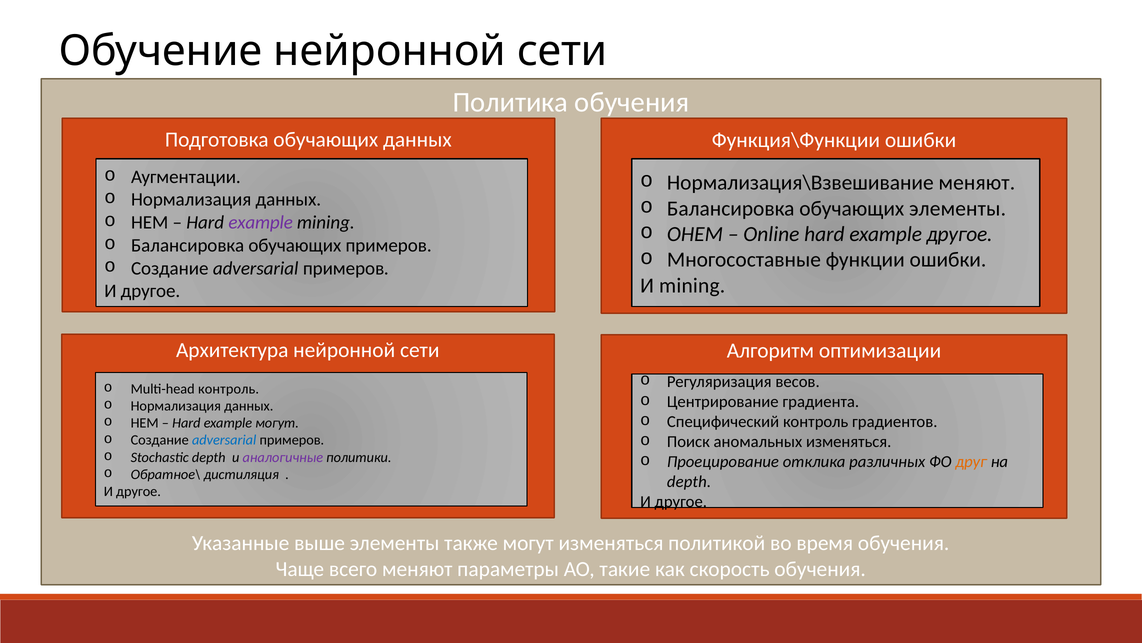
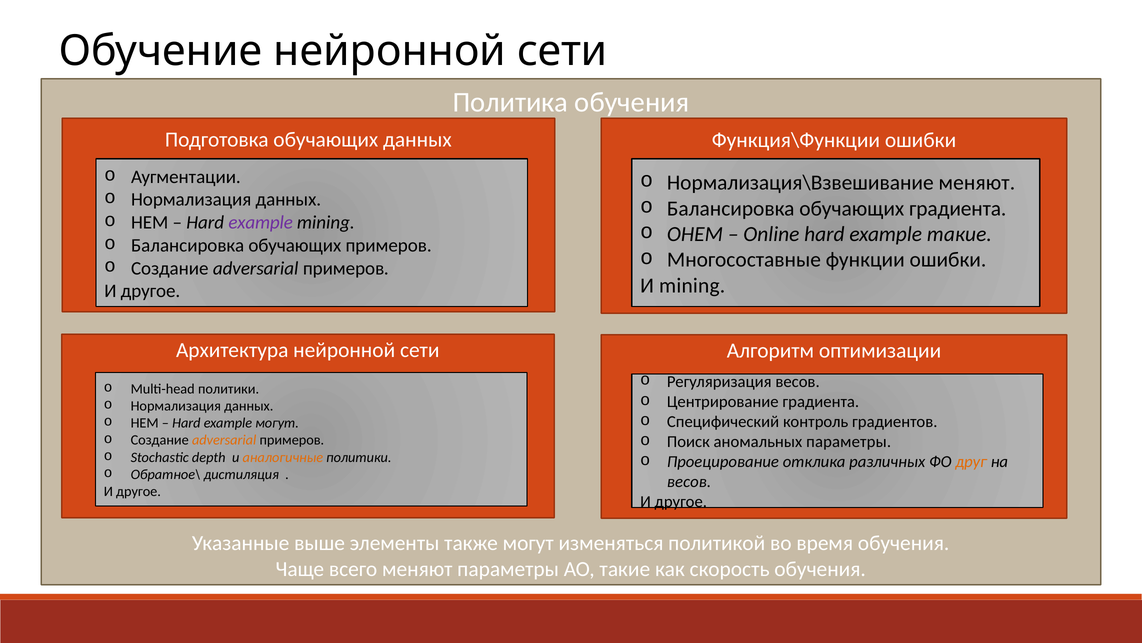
обучающих элементы: элементы -> градиента
example другое: другое -> такие
Multi-head контроль: контроль -> политики
adversarial at (224, 440) colour: blue -> orange
аномальных изменяться: изменяться -> параметры
аналогичные colour: purple -> orange
depth at (689, 481): depth -> весов
